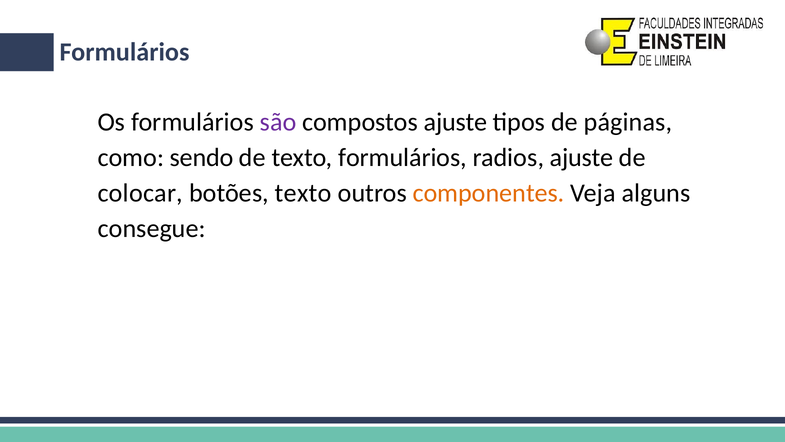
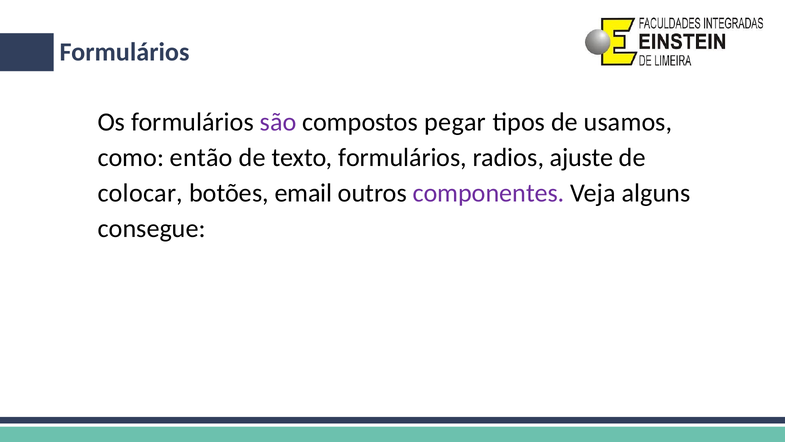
compostos ajuste: ajuste -> pegar
páginas: páginas -> usamos
sendo: sendo -> então
botões texto: texto -> email
componentes colour: orange -> purple
